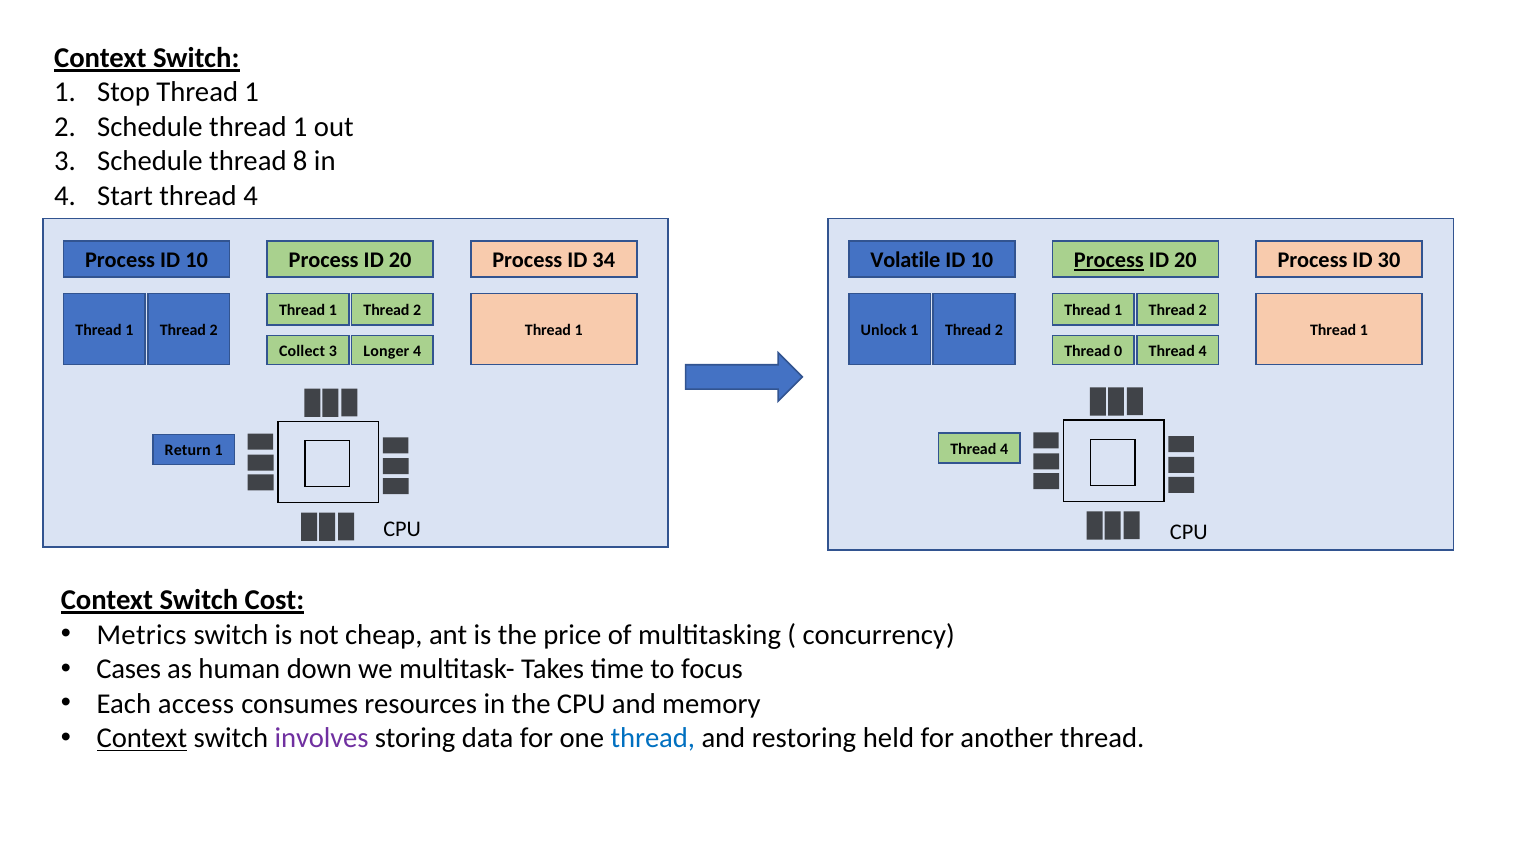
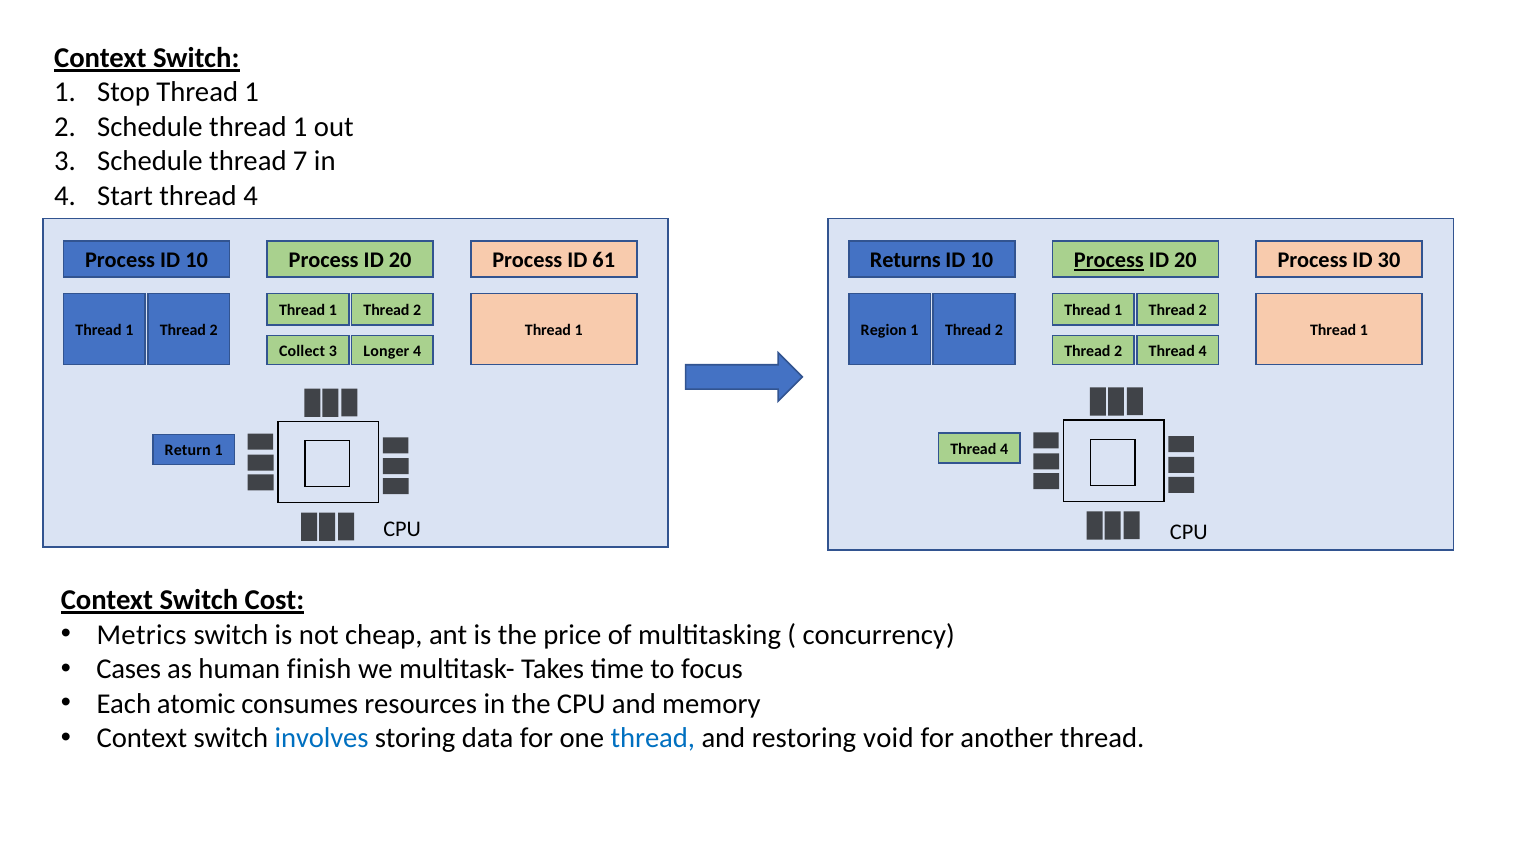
8: 8 -> 7
34: 34 -> 61
Volatile: Volatile -> Returns
Unlock: Unlock -> Region
0 at (1118, 351): 0 -> 2
down: down -> finish
access: access -> atomic
Context at (142, 738) underline: present -> none
involves colour: purple -> blue
held: held -> void
